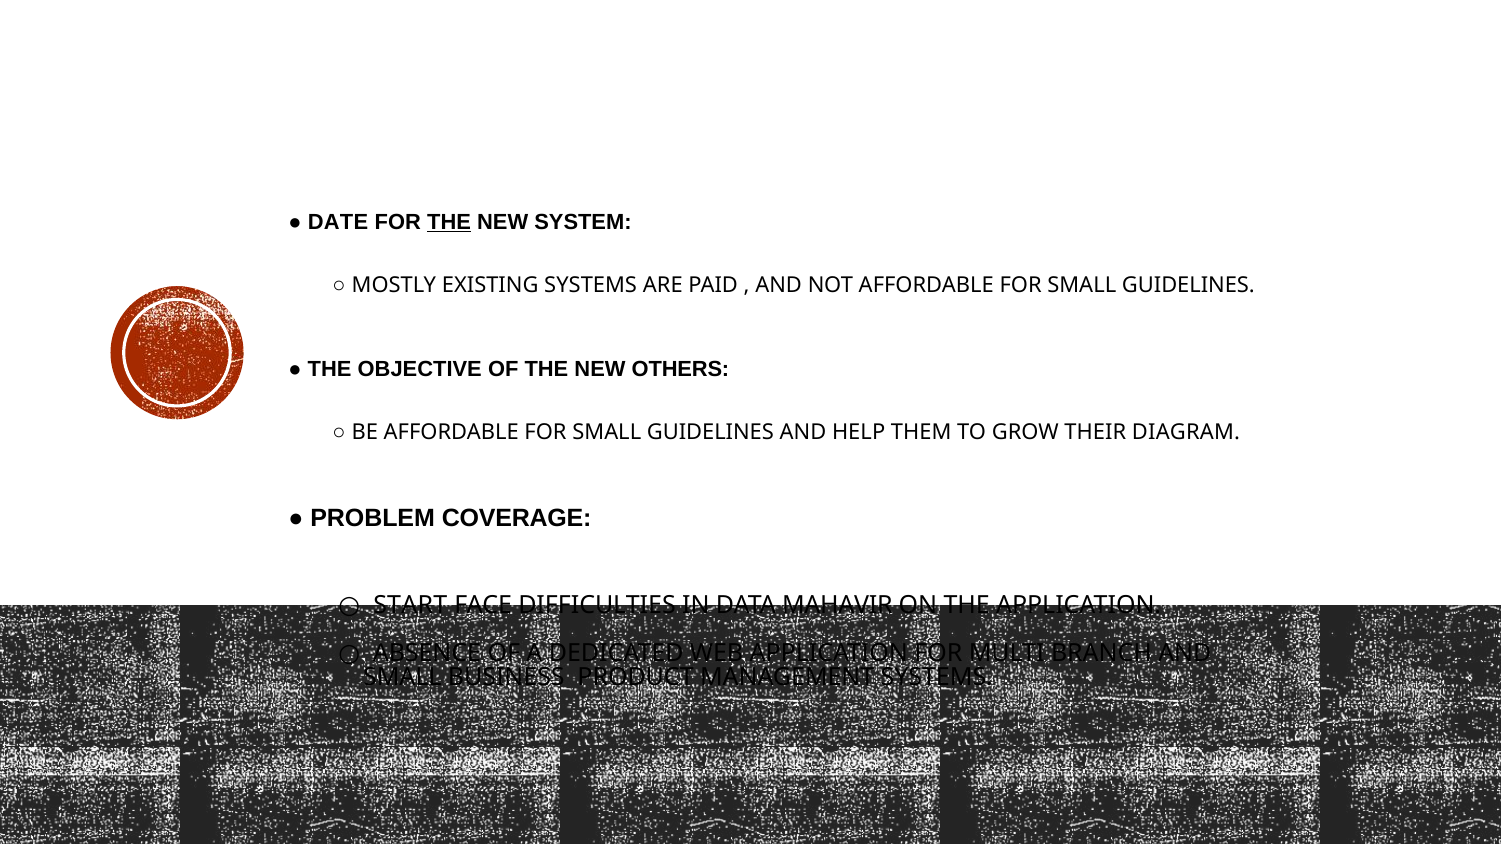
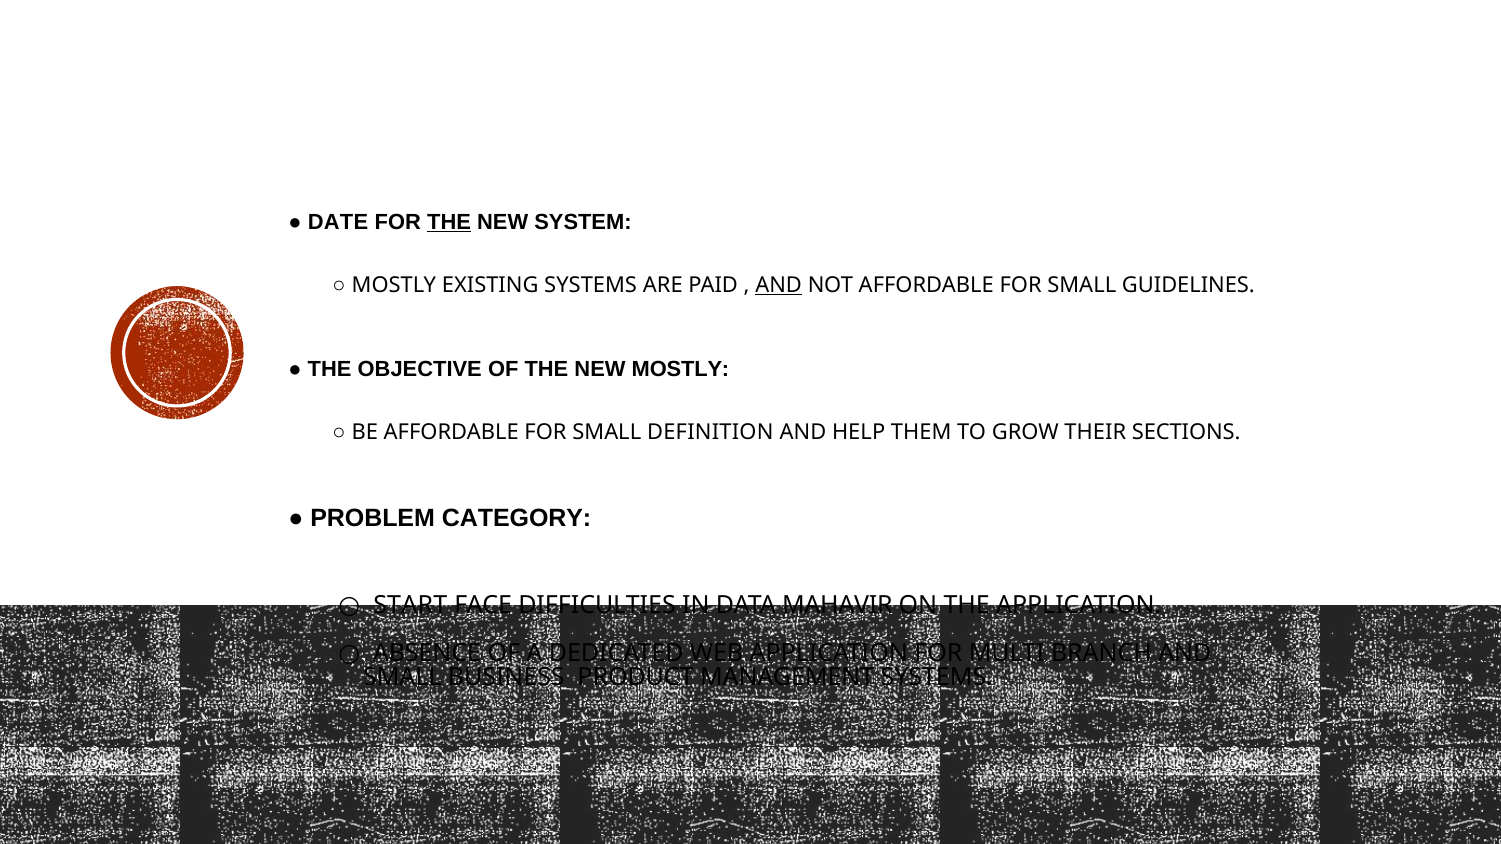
AND at (779, 285) underline: none -> present
NEW OTHERS: OTHERS -> MOSTLY
GUIDELINES at (710, 433): GUIDELINES -> DEFINITION
DIAGRAM: DIAGRAM -> SECTIONS
COVERAGE: COVERAGE -> CATEGORY
